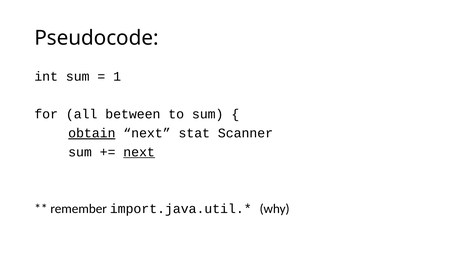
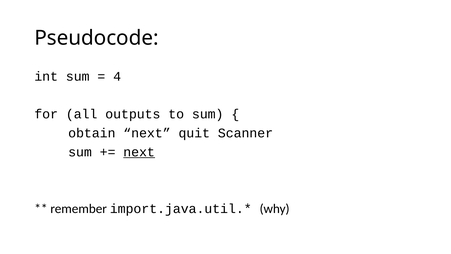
1: 1 -> 4
between: between -> outputs
obtain underline: present -> none
stat: stat -> quit
